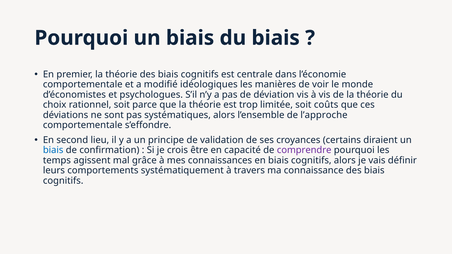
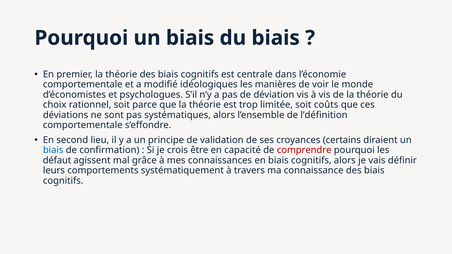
l’approche: l’approche -> l’définition
comprendre colour: purple -> red
temps: temps -> défaut
